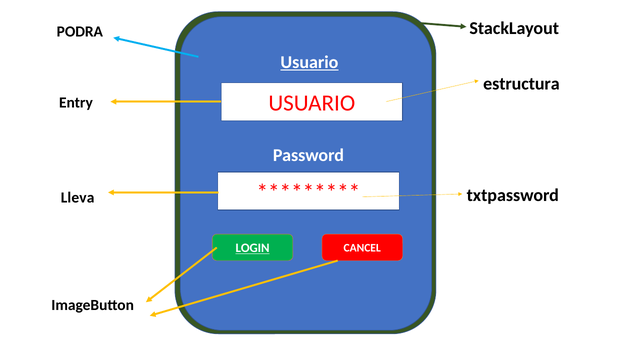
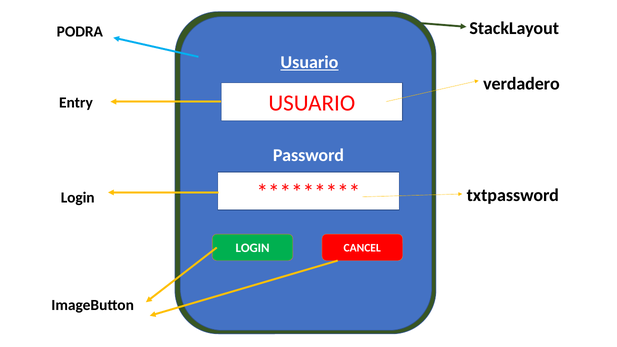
estructura: estructura -> verdadero
Lleva at (78, 198): Lleva -> Login
LOGIN at (253, 248) underline: present -> none
